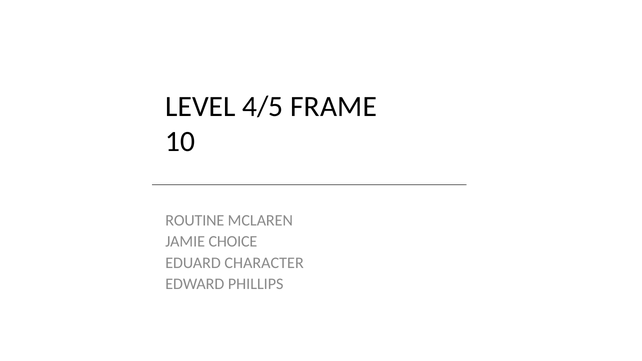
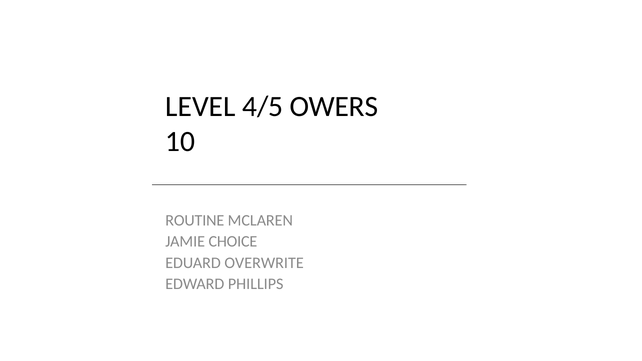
FRAME: FRAME -> OWERS
CHARACTER: CHARACTER -> OVERWRITE
